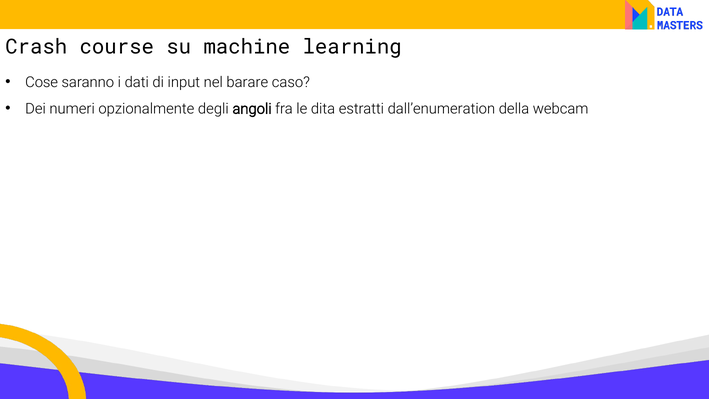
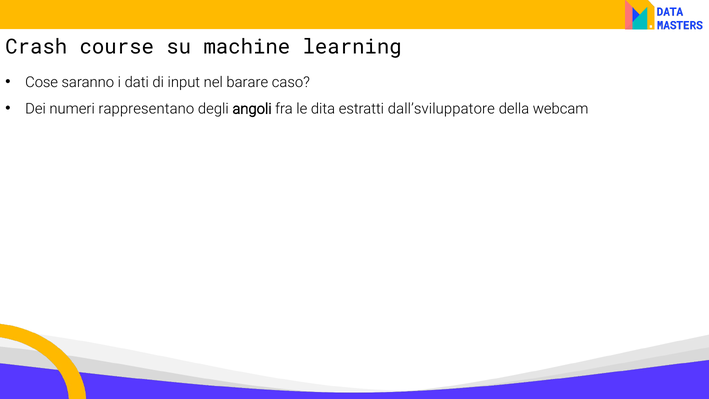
opzionalmente: opzionalmente -> rappresentano
dall’enumeration: dall’enumeration -> dall’sviluppatore
